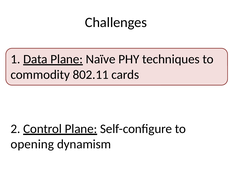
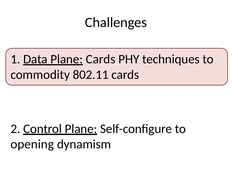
Naïve at (101, 59): Naïve -> Cards
